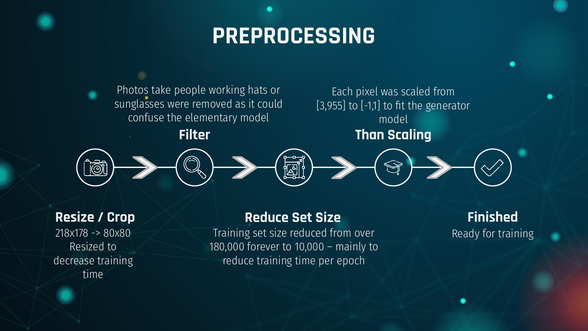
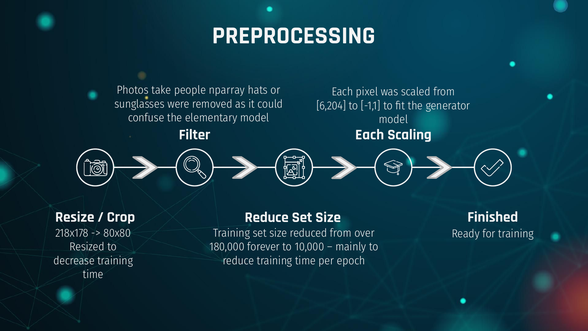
working: working -> nparray
3,955: 3,955 -> 6,204
Filter Than: Than -> Each
